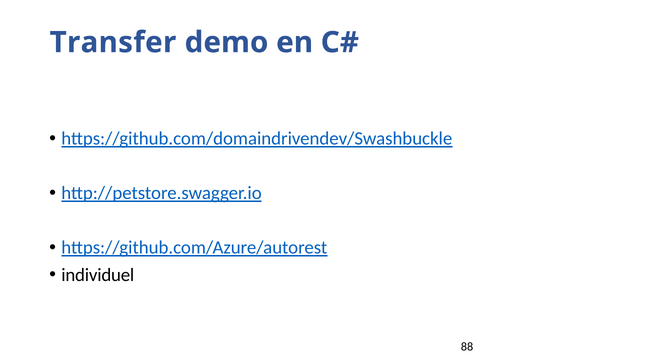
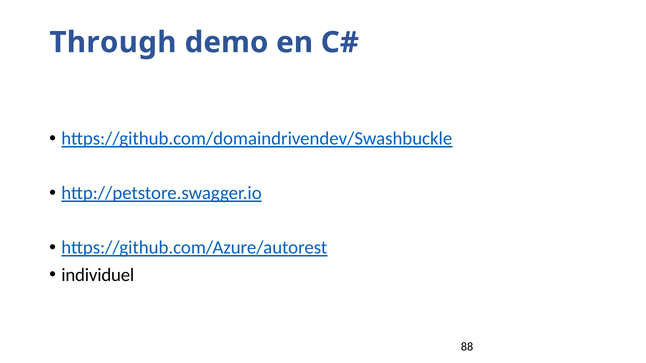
Transfer: Transfer -> Through
